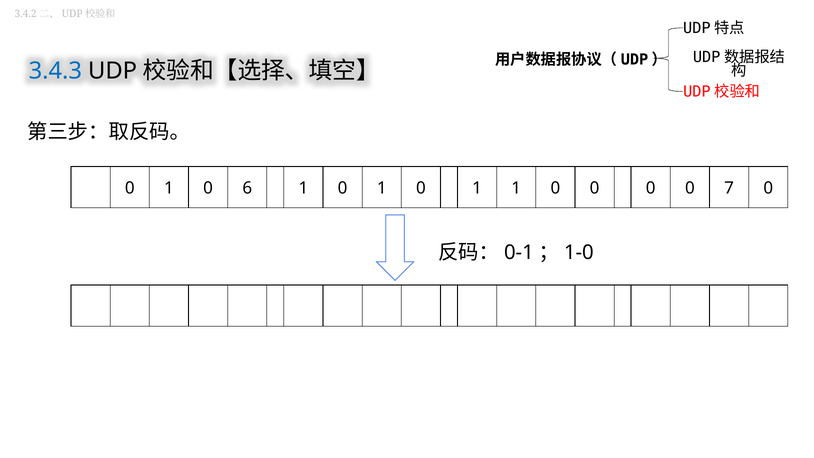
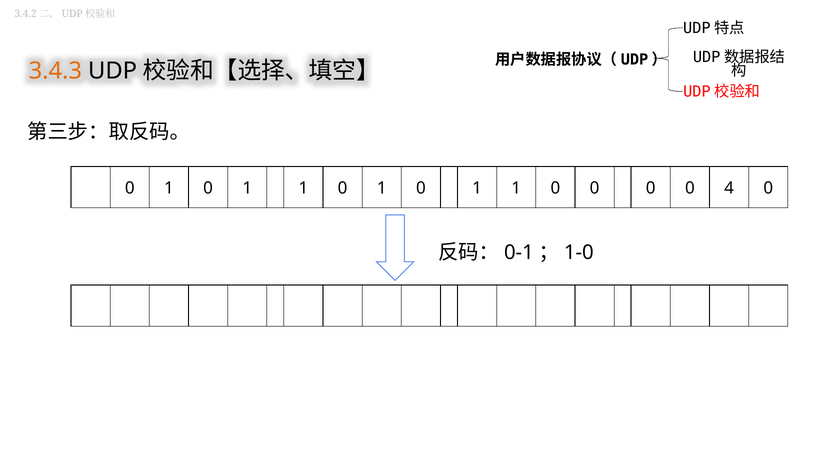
3.4.3 colour: blue -> orange
6 at (247, 188): 6 -> 1
7: 7 -> 4
